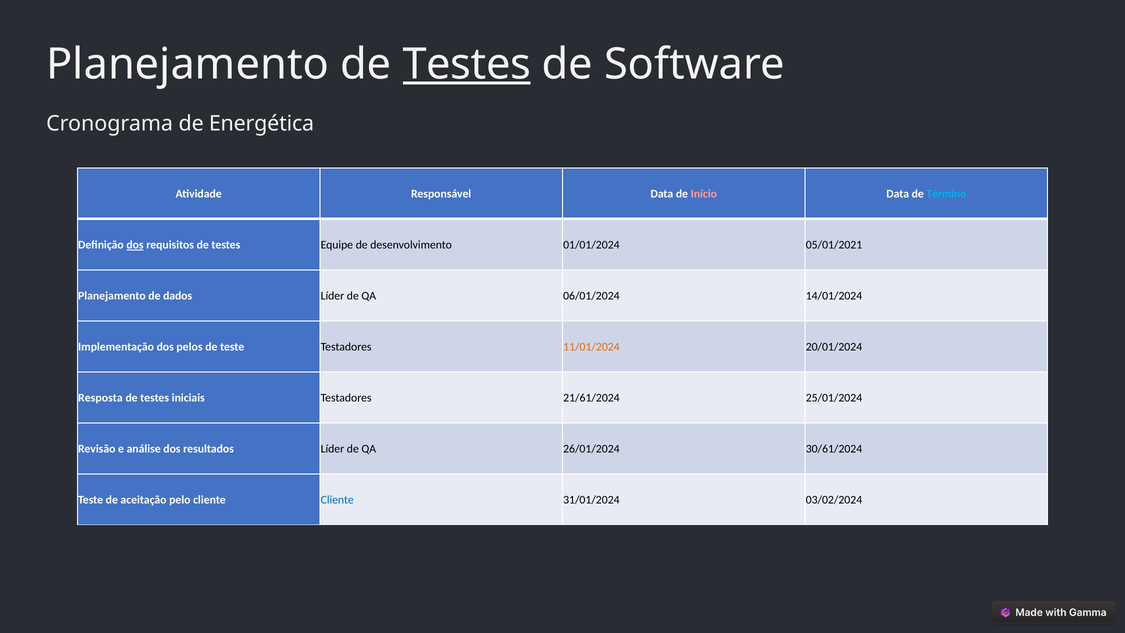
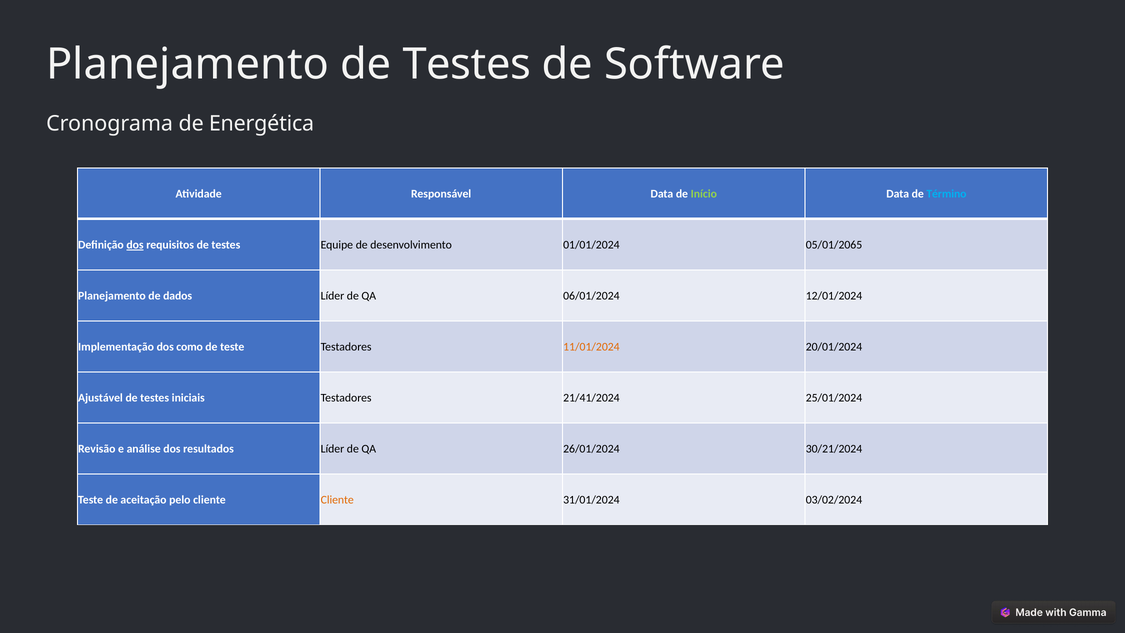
Testes at (467, 64) underline: present -> none
Início colour: pink -> light green
05/01/2021: 05/01/2021 -> 05/01/2065
14/01/2024: 14/01/2024 -> 12/01/2024
pelos: pelos -> como
Resposta: Resposta -> Ajustável
21/61/2024: 21/61/2024 -> 21/41/2024
30/61/2024: 30/61/2024 -> 30/21/2024
Cliente at (337, 500) colour: blue -> orange
